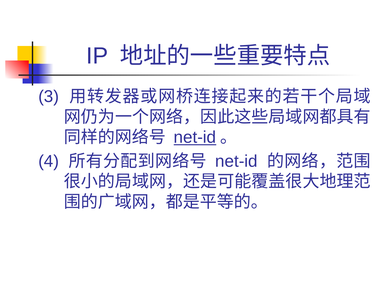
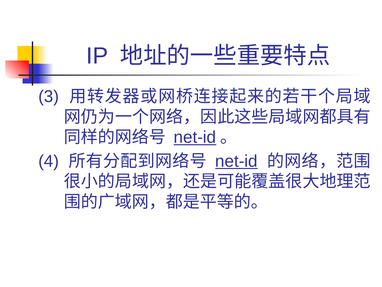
net-id at (236, 161) underline: none -> present
